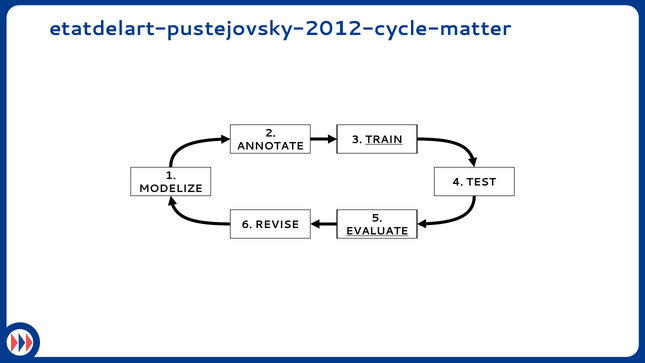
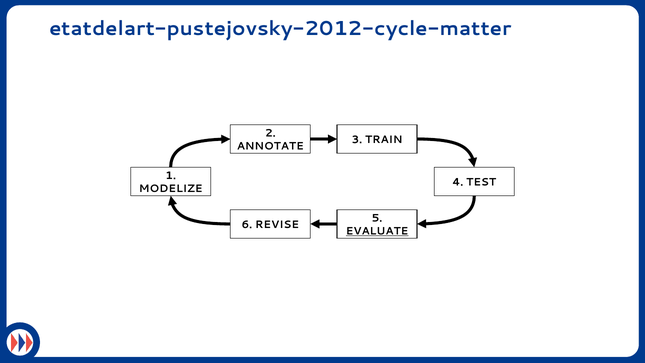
TRAIN underline: present -> none
